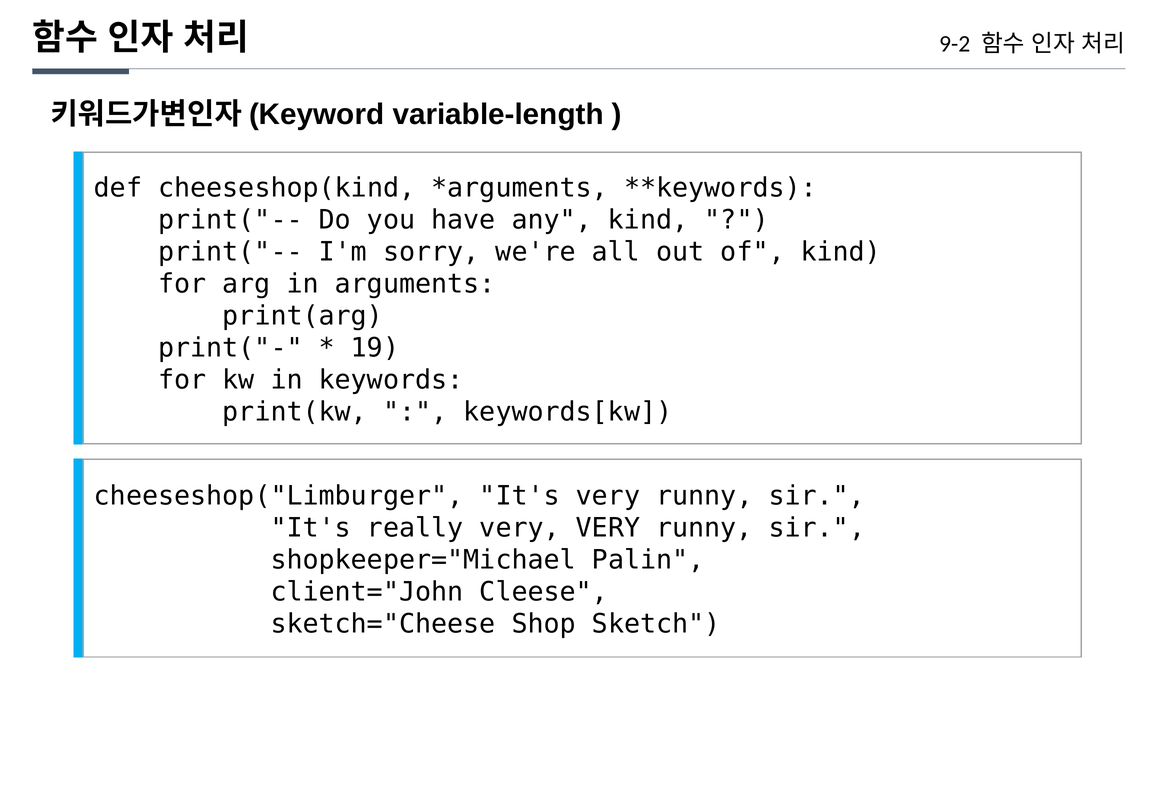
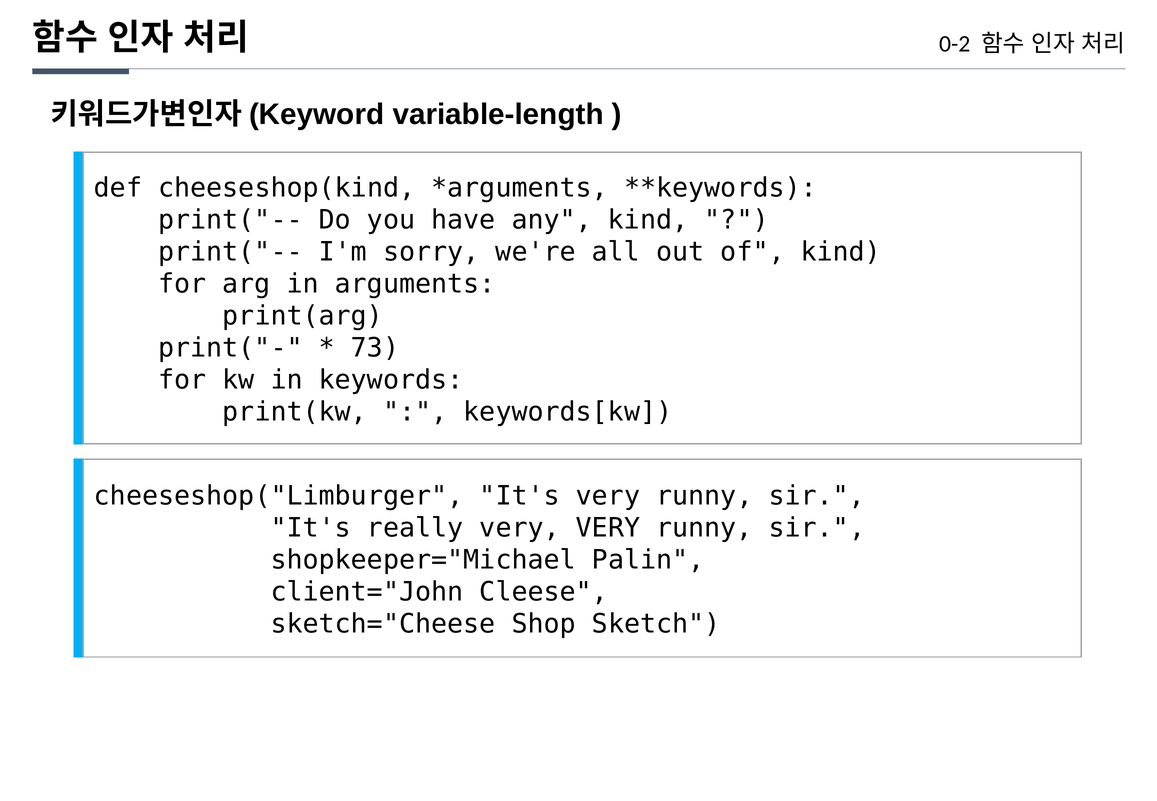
9-2: 9-2 -> 0-2
19: 19 -> 73
